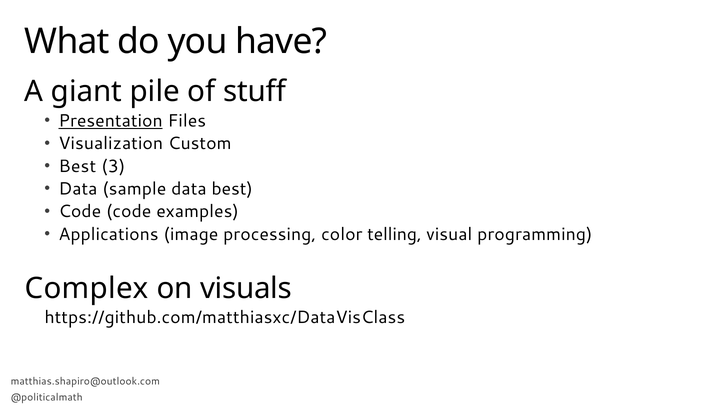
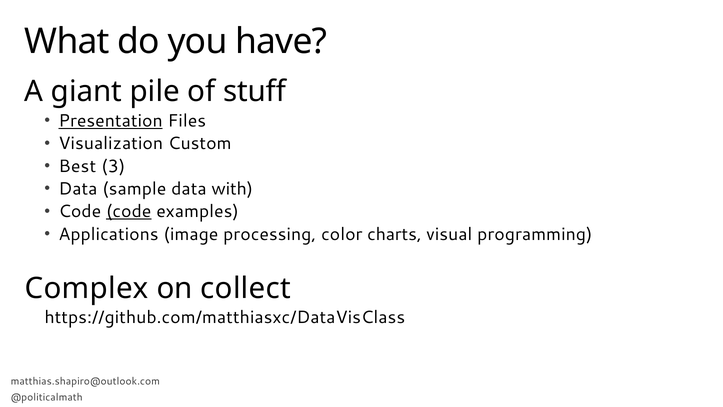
data best: best -> with
code at (129, 211) underline: none -> present
telling: telling -> charts
visuals: visuals -> collect
